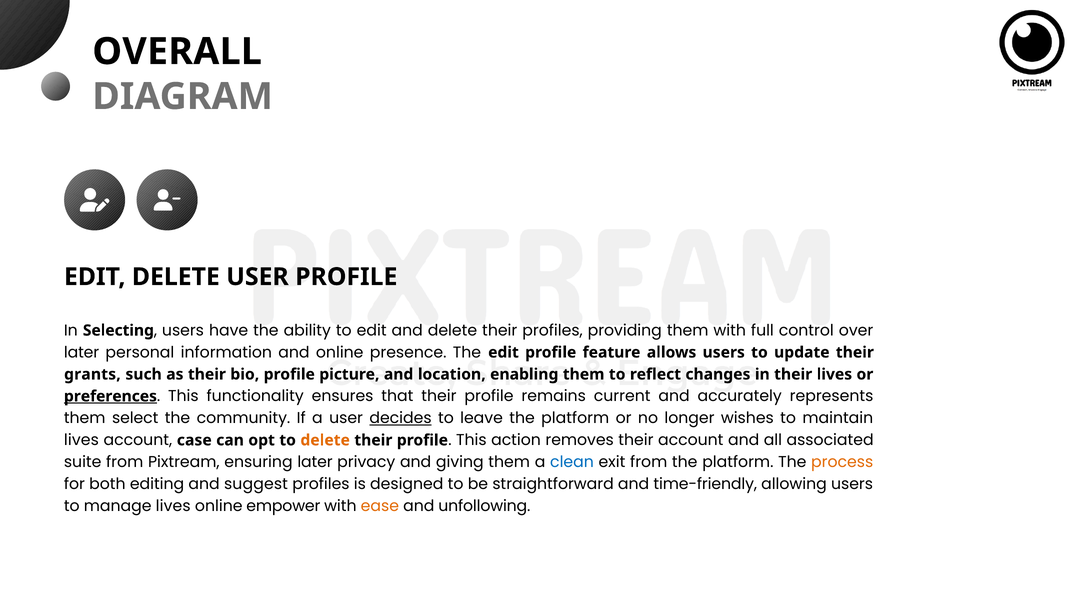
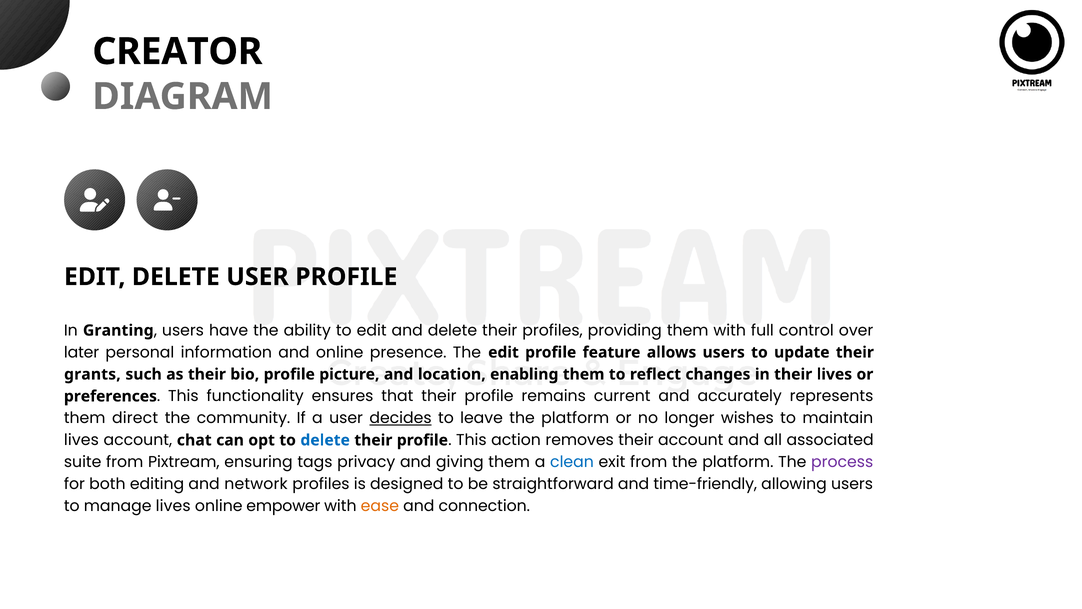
OVERALL: OVERALL -> CREATOR
Selecting: Selecting -> Granting
preferences underline: present -> none
select: select -> direct
case: case -> chat
delete at (325, 440) colour: orange -> blue
ensuring later: later -> tags
process colour: orange -> purple
suggest: suggest -> network
unfollowing: unfollowing -> connection
